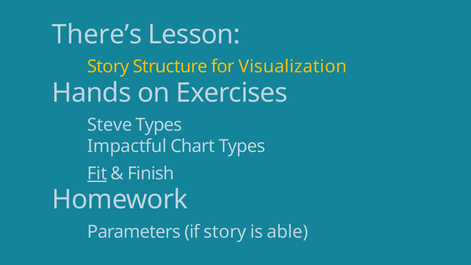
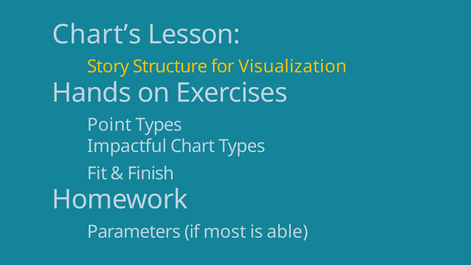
There’s: There’s -> Chart’s
Steve: Steve -> Point
Fit underline: present -> none
if story: story -> most
